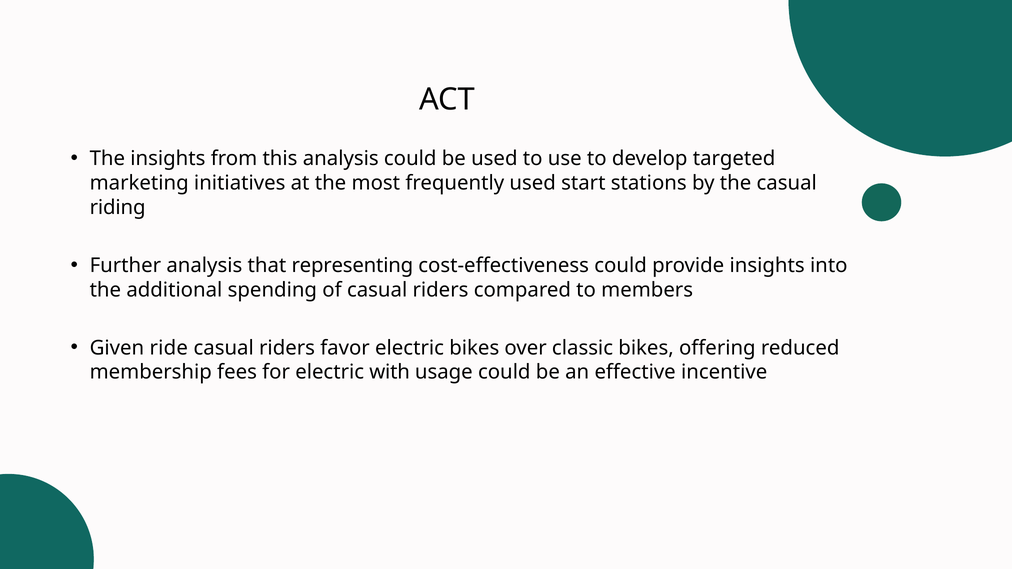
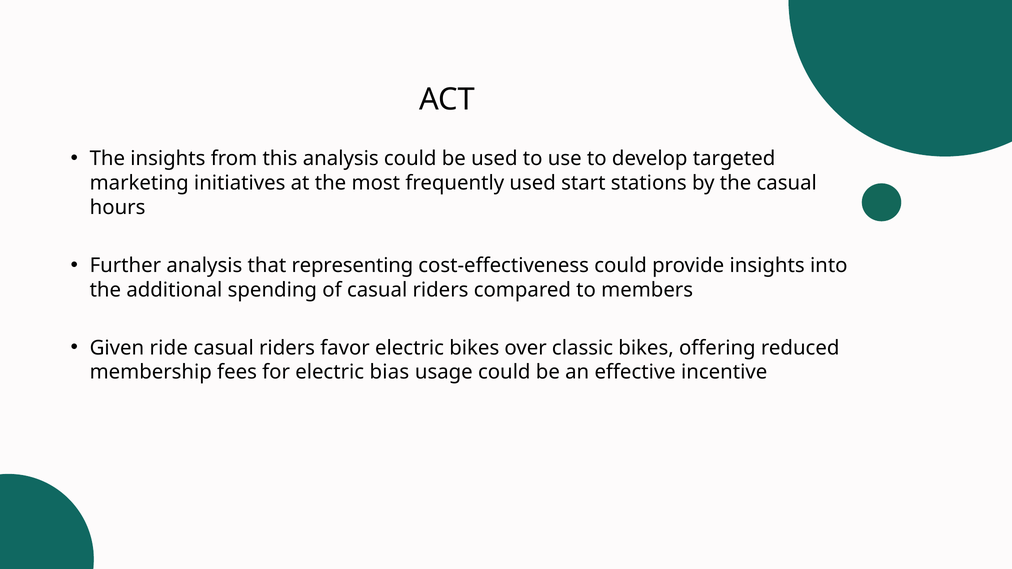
riding: riding -> hours
with: with -> bias
